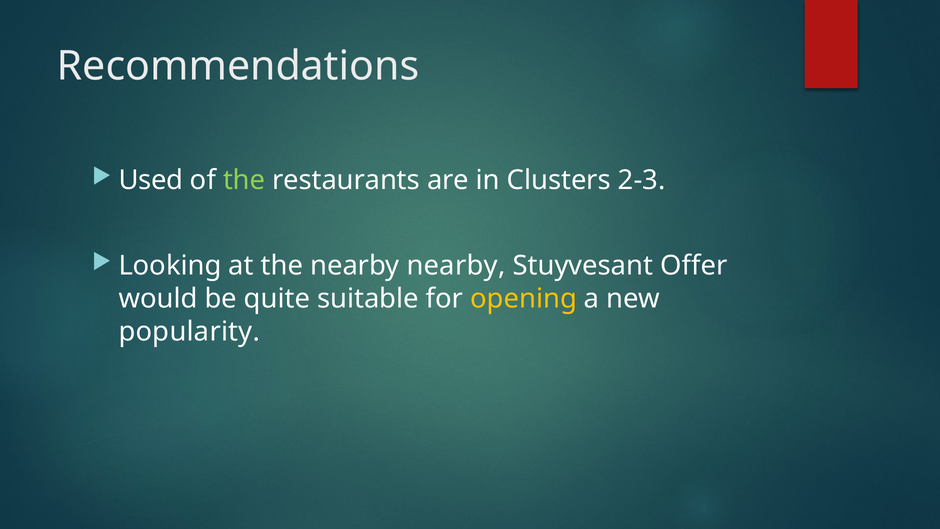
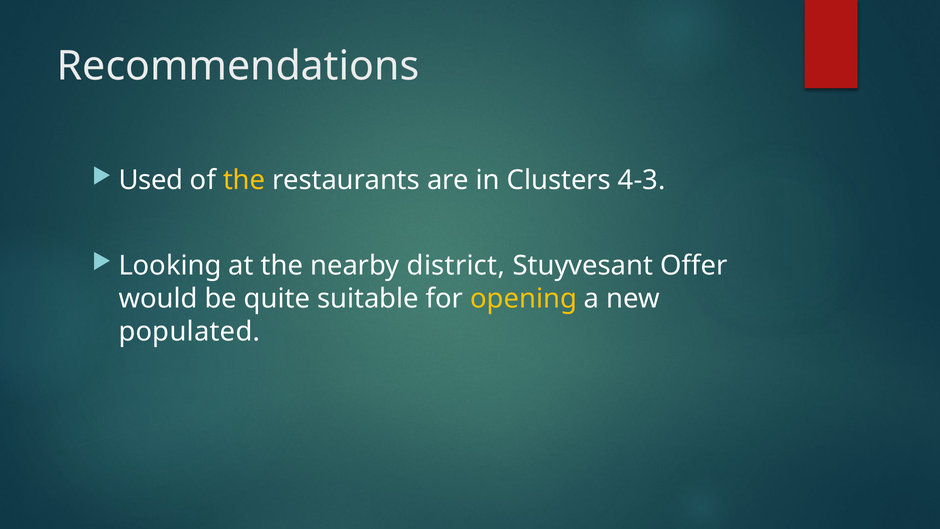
the at (244, 180) colour: light green -> yellow
2-3: 2-3 -> 4-3
nearby nearby: nearby -> district
popularity: popularity -> populated
